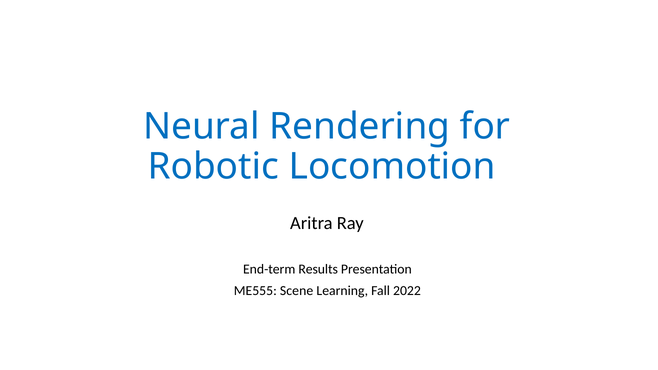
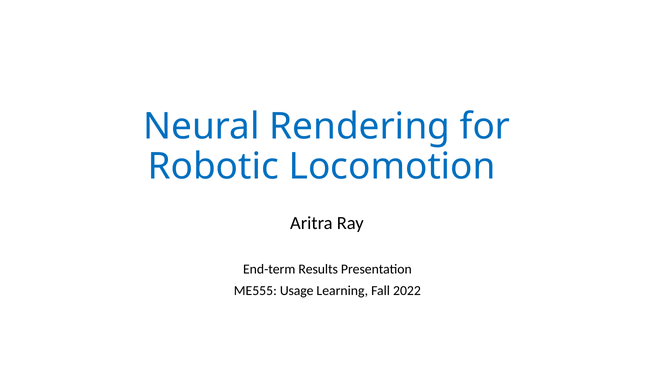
Scene: Scene -> Usage
